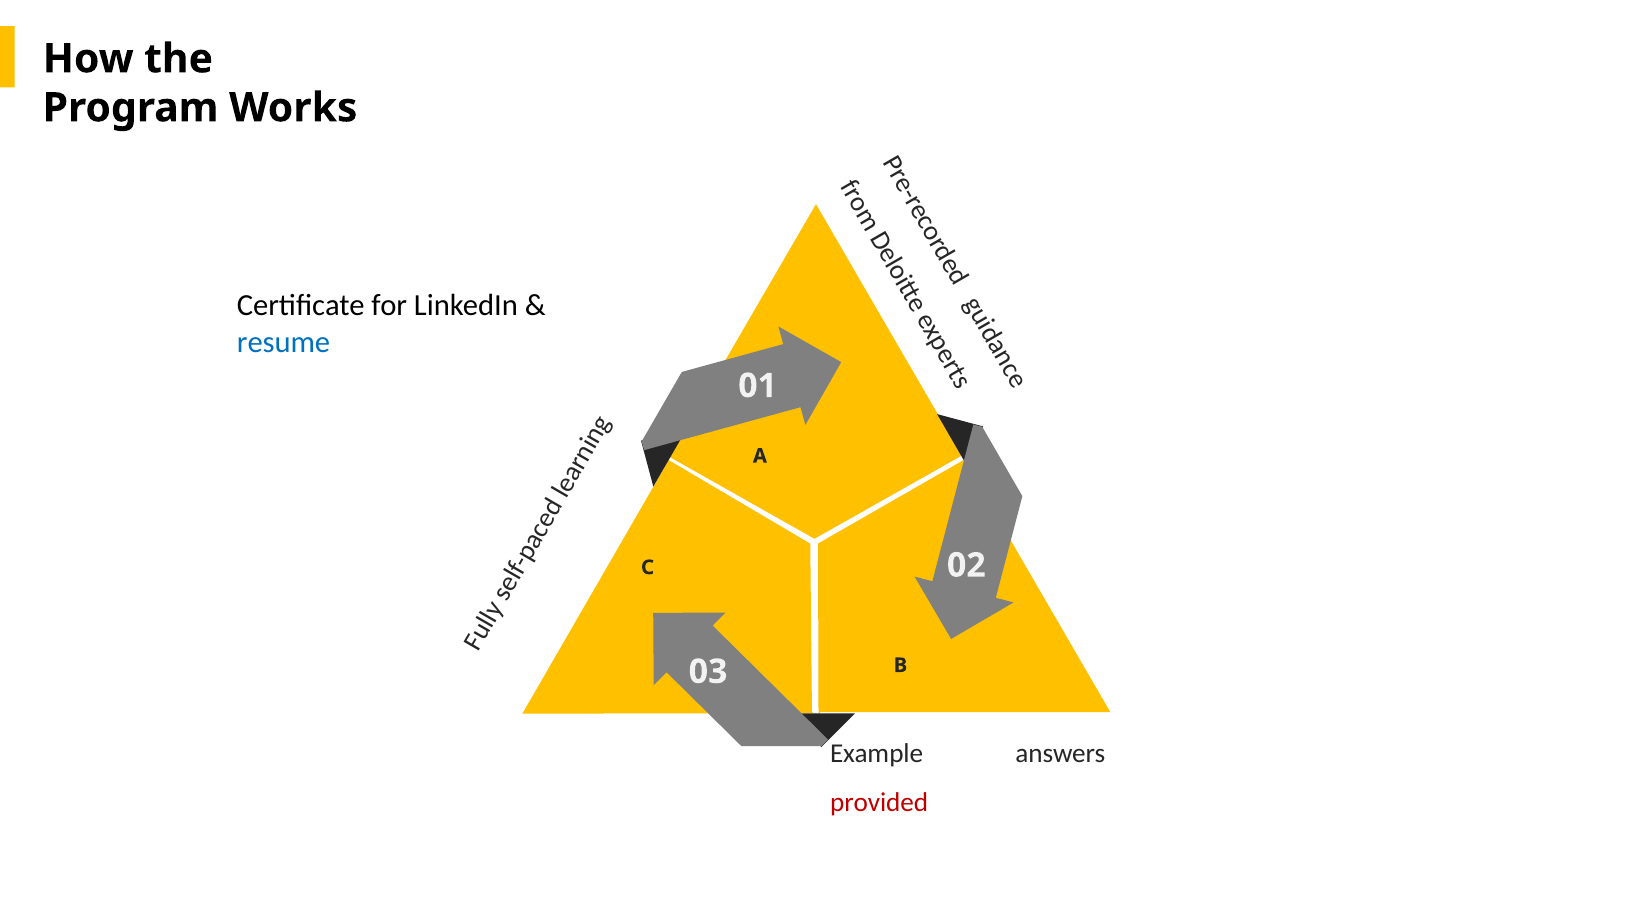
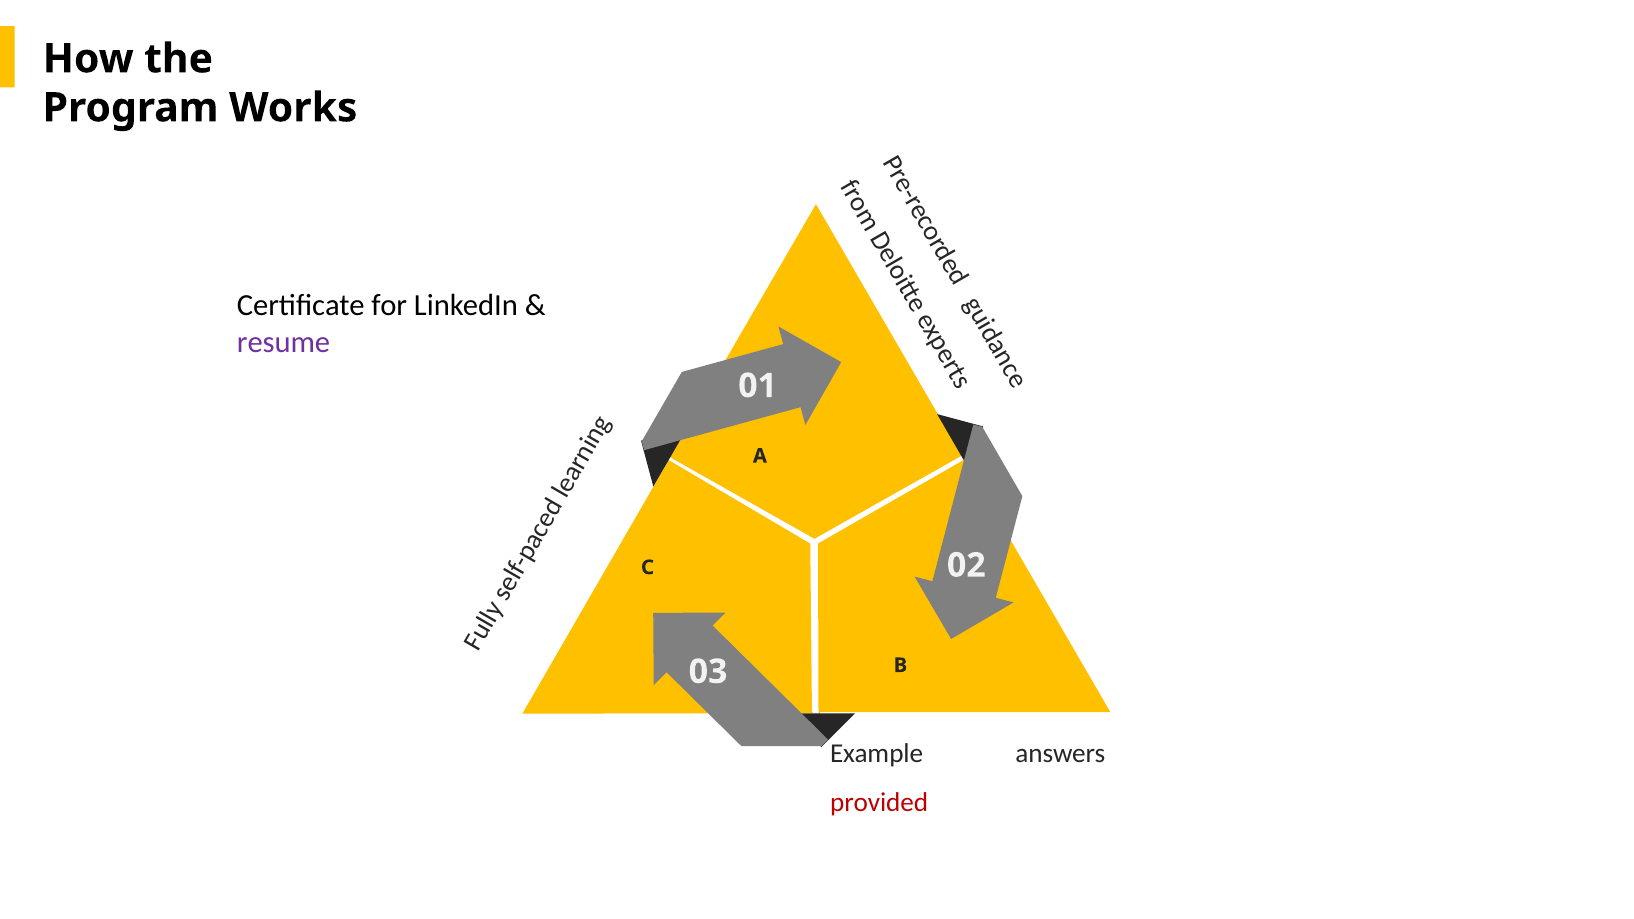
resume colour: blue -> purple
